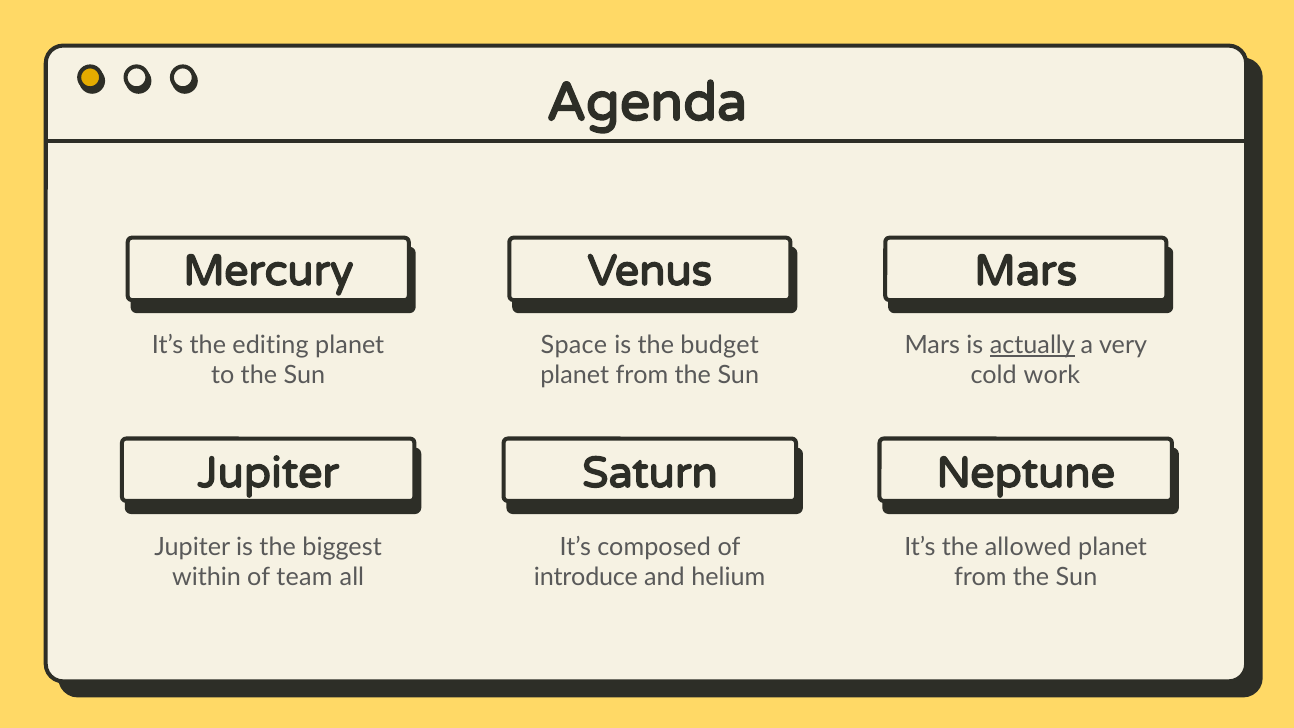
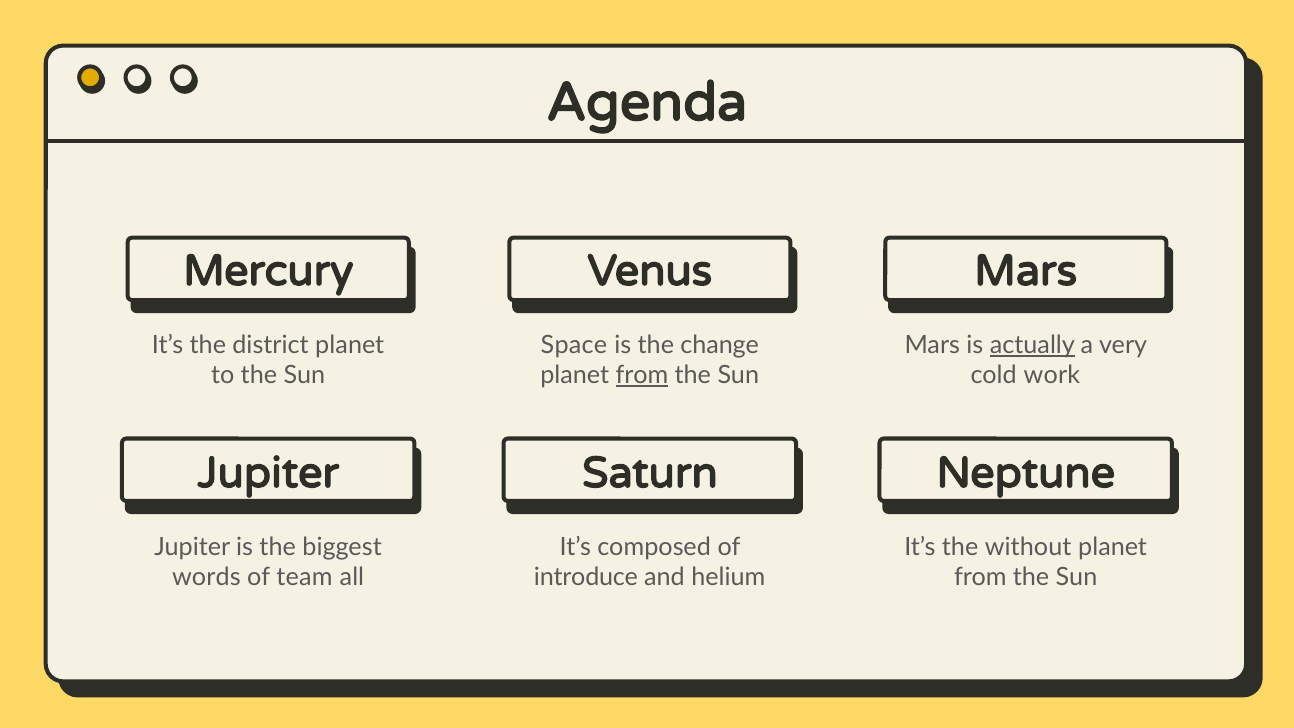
editing: editing -> district
budget: budget -> change
from at (642, 375) underline: none -> present
allowed: allowed -> without
within: within -> words
